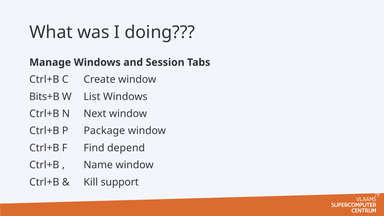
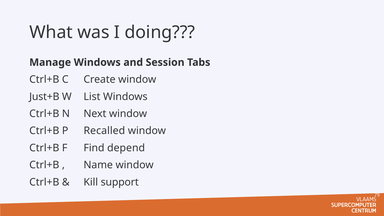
Bits+B: Bits+B -> Just+B
Package: Package -> Recalled
